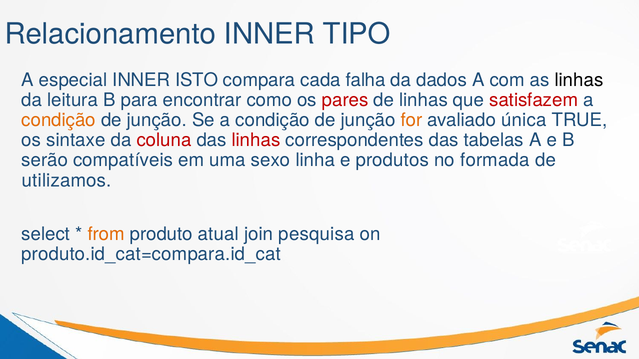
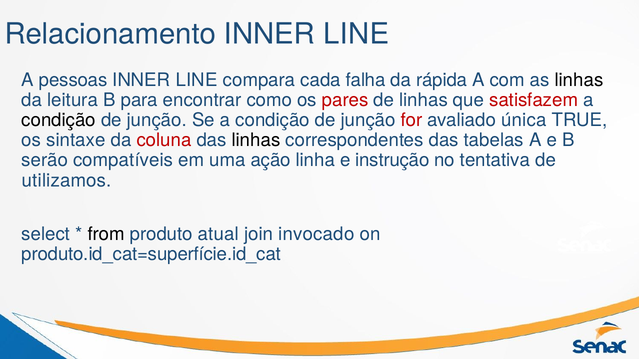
Relacionamento INNER TIPO: TIPO -> LINE
especial: especial -> pessoas
ISTO at (197, 80): ISTO -> LINE
dados: dados -> rápida
condição at (59, 120) colour: orange -> black
for colour: orange -> red
linhas at (256, 140) colour: red -> black
sexo: sexo -> ação
produtos: produtos -> instrução
formada: formada -> tentativa
from colour: orange -> black
pesquisa: pesquisa -> invocado
produto.id_cat=compara.id_cat: produto.id_cat=compara.id_cat -> produto.id_cat=superfície.id_cat
